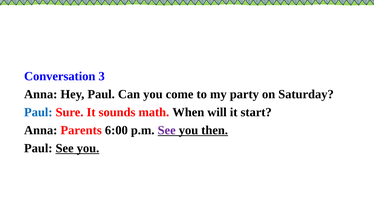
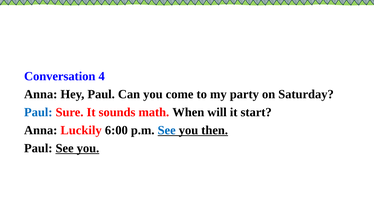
3: 3 -> 4
Parents: Parents -> Luckily
See at (167, 130) colour: purple -> blue
